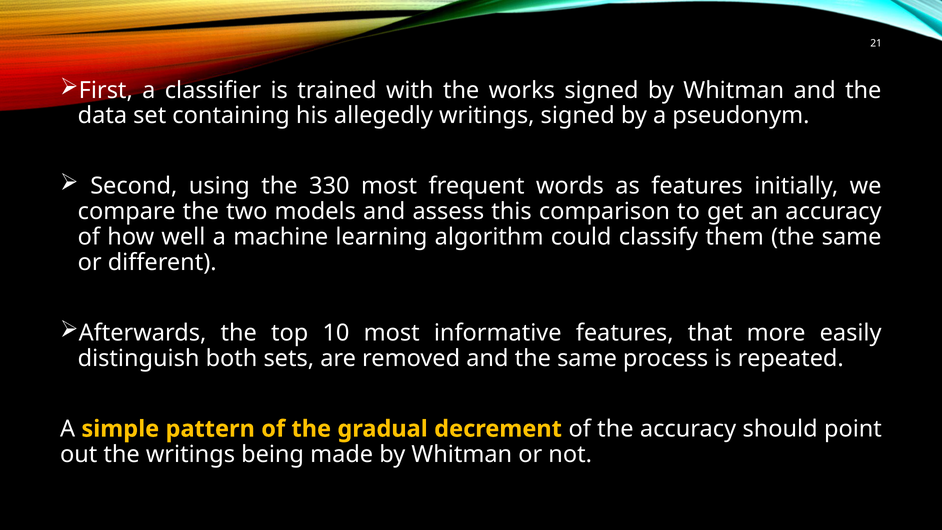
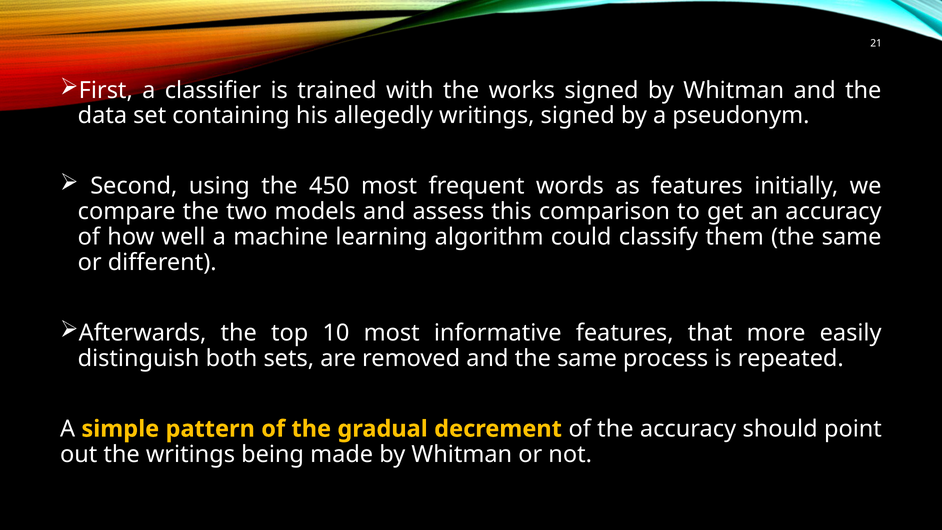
330: 330 -> 450
